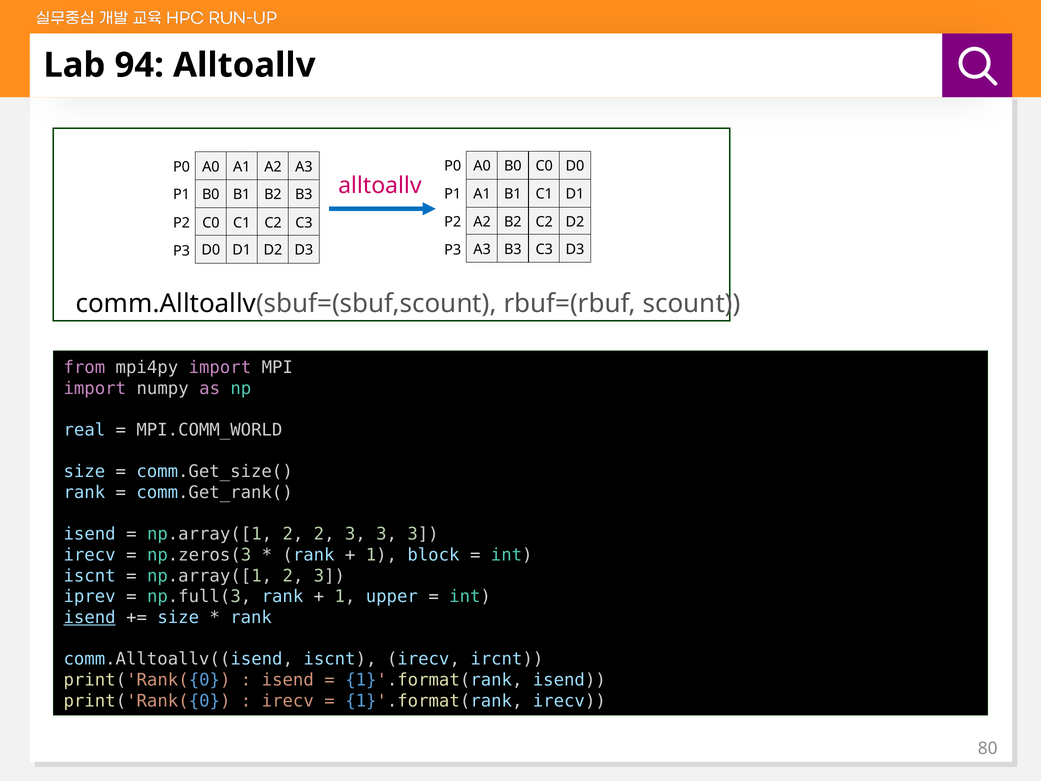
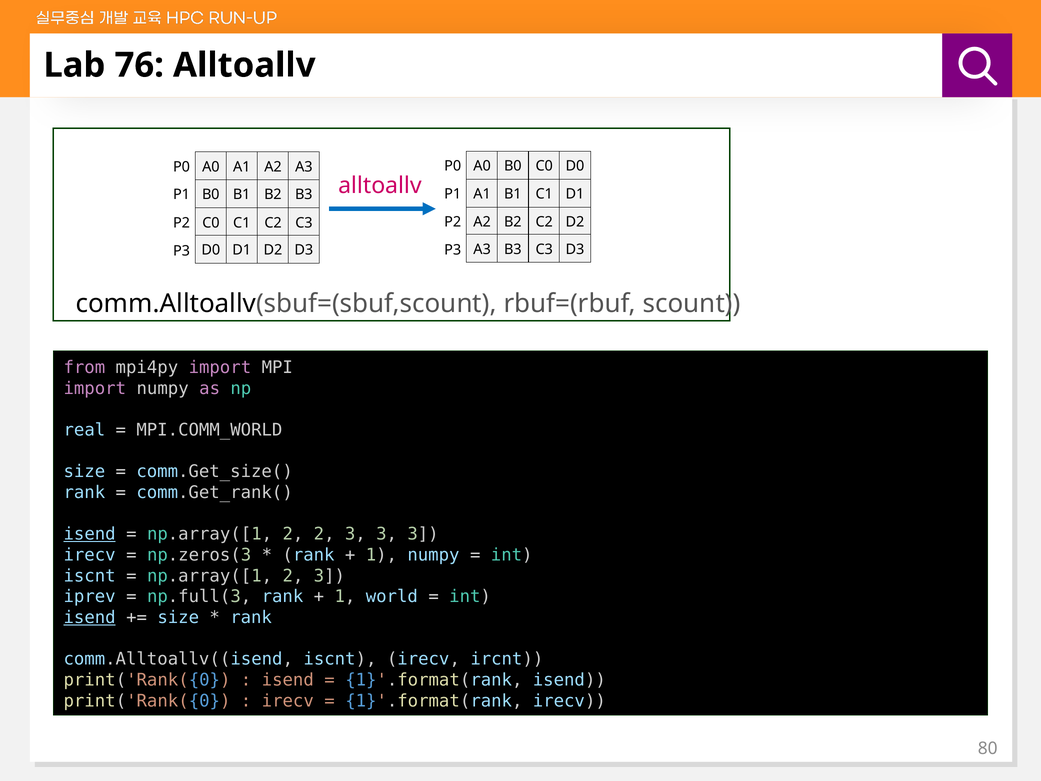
94: 94 -> 76
isend at (90, 534) underline: none -> present
1 block: block -> numpy
upper: upper -> world
